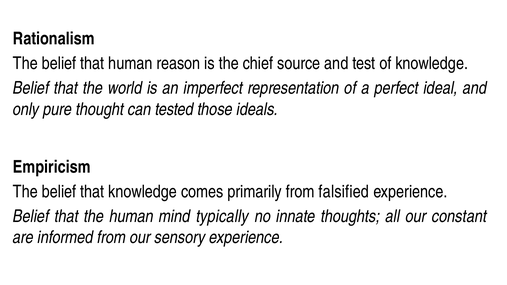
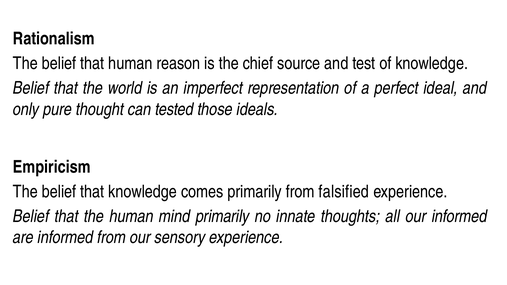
mind typically: typically -> primarily
our constant: constant -> informed
